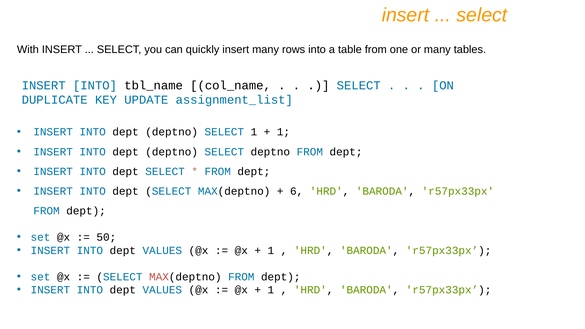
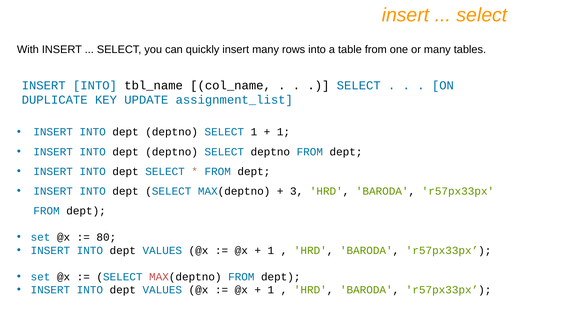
6: 6 -> 3
50: 50 -> 80
